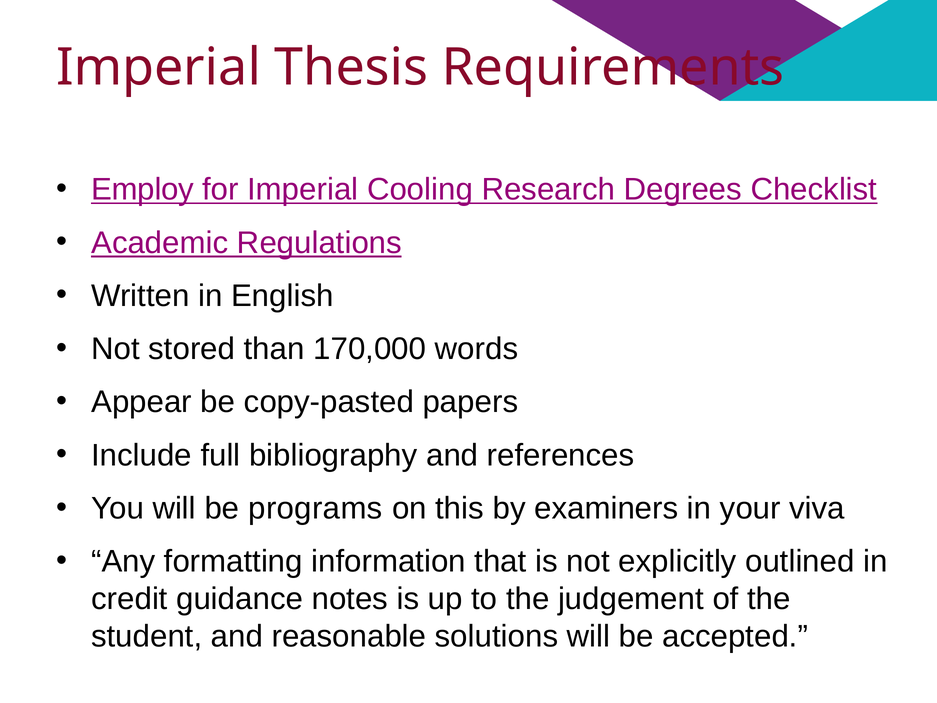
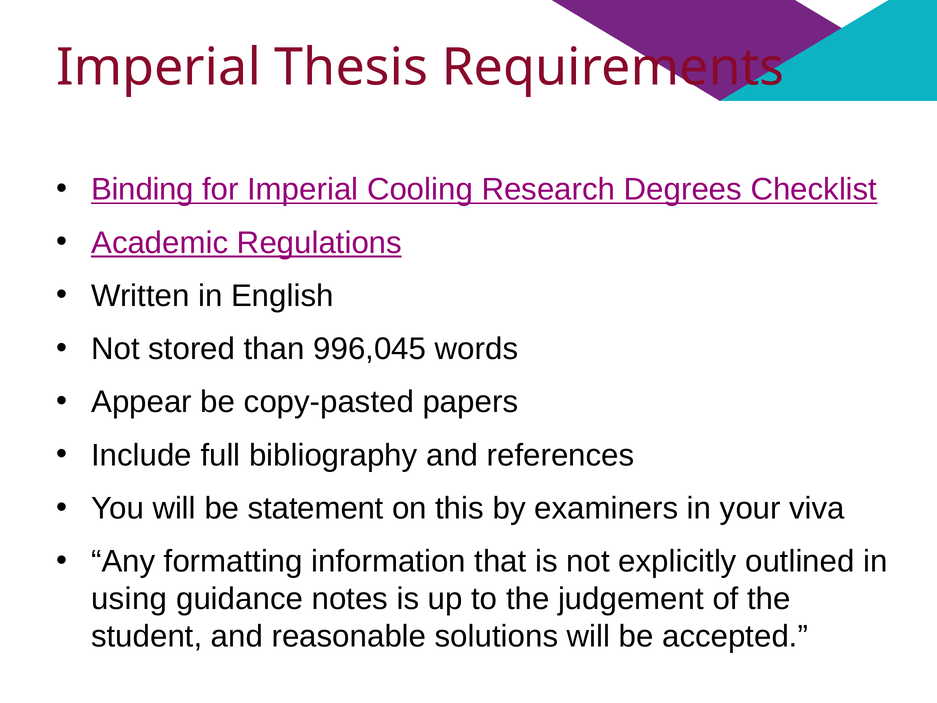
Employ: Employ -> Binding
170,000: 170,000 -> 996,045
programs: programs -> statement
credit: credit -> using
